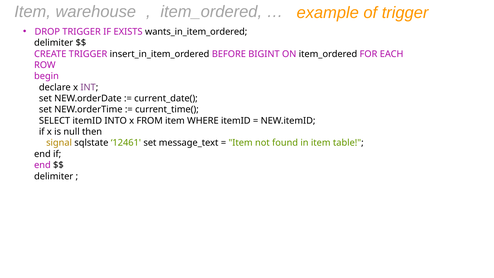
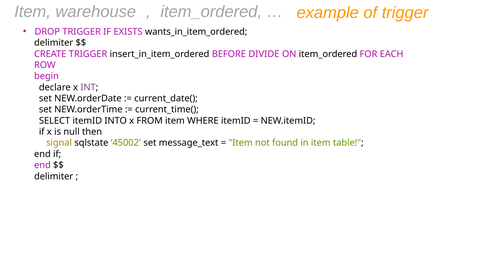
BIGINT: BIGINT -> DIVIDE
12461: 12461 -> 45002
